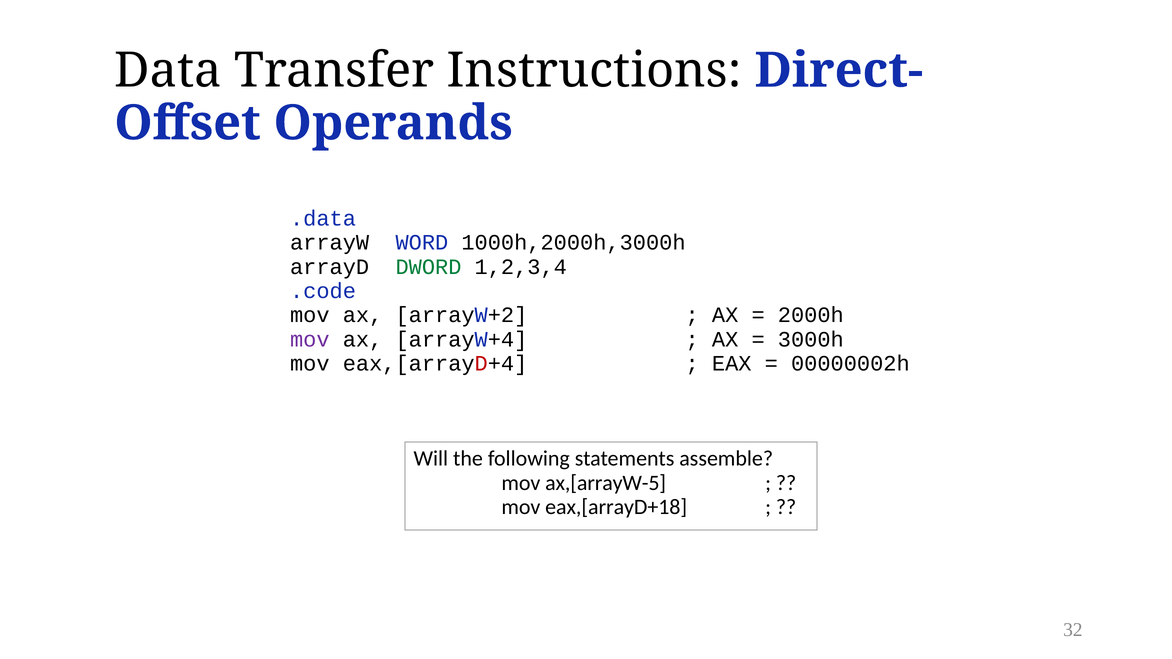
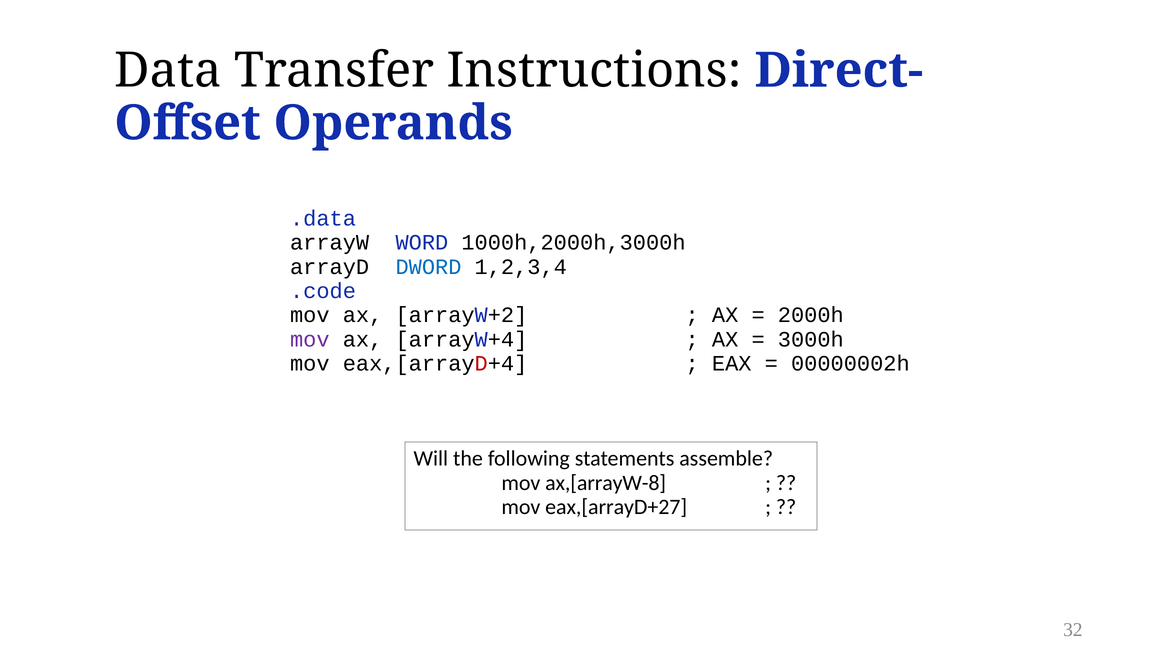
DWORD colour: green -> blue
ax,[arrayW-5: ax,[arrayW-5 -> ax,[arrayW-8
eax,[arrayD+18: eax,[arrayD+18 -> eax,[arrayD+27
